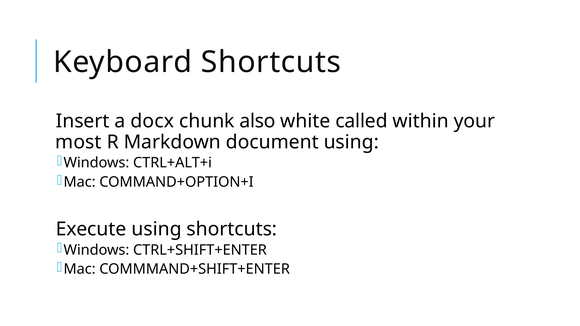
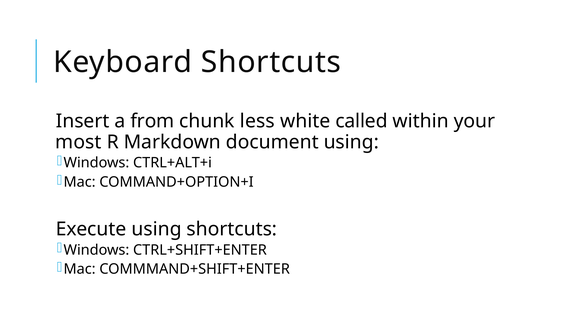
docx: docx -> from
also: also -> less
